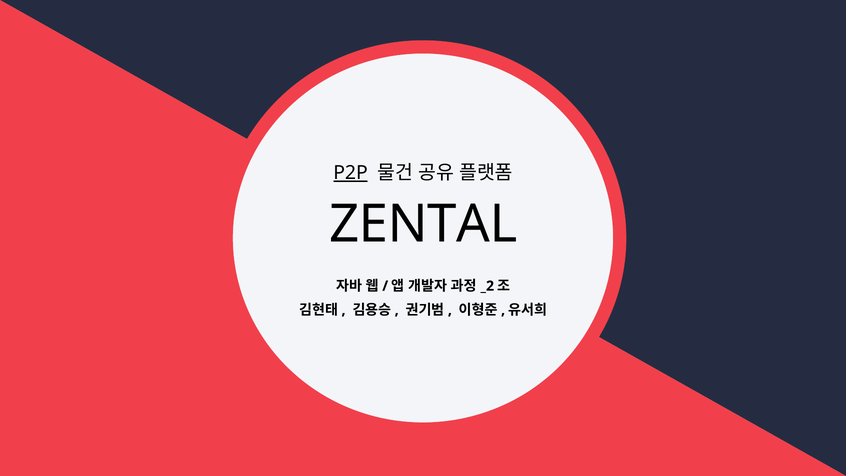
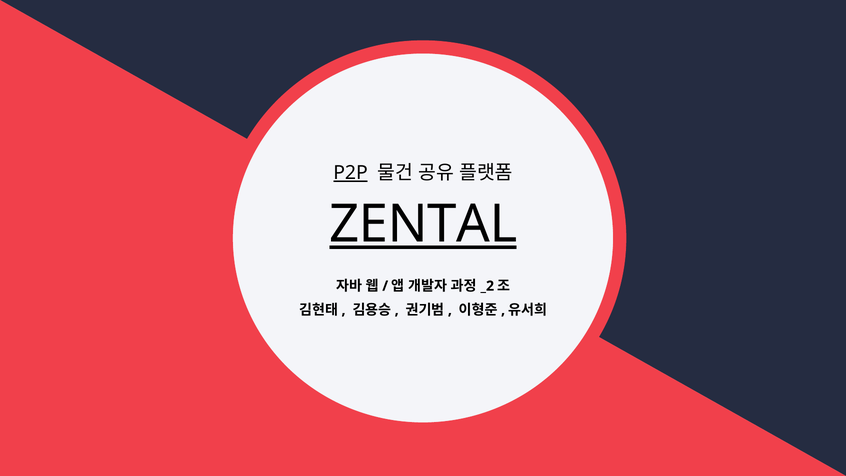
ZENTAL underline: none -> present
